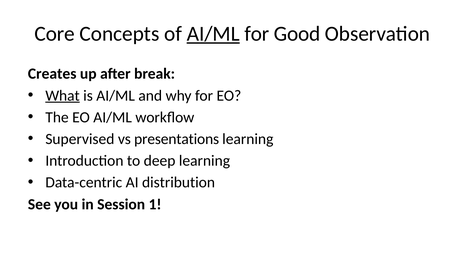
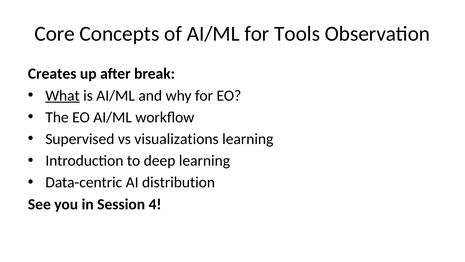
AI/ML at (213, 34) underline: present -> none
Good: Good -> Tools
presentations: presentations -> visualizations
1: 1 -> 4
